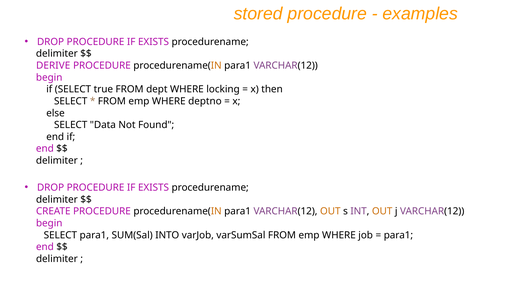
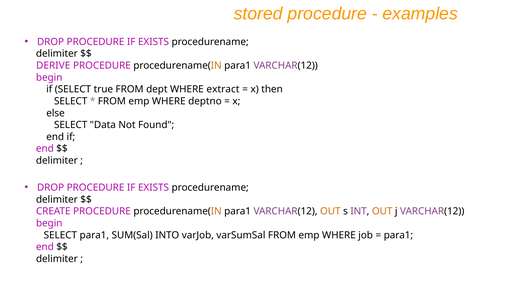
locking: locking -> extract
